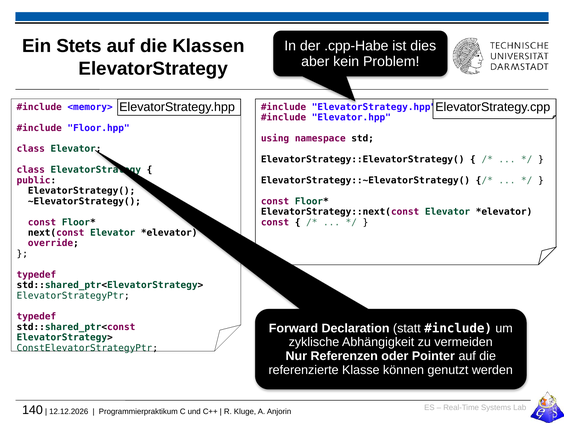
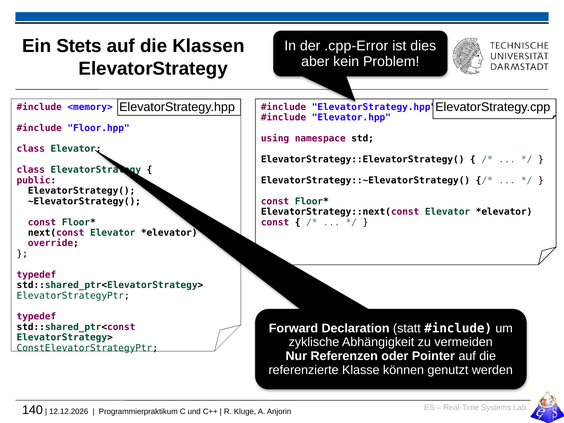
.cpp-Habe: .cpp-Habe -> .cpp-Error
